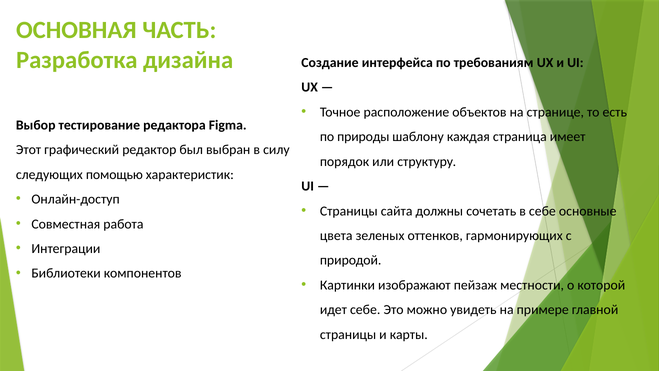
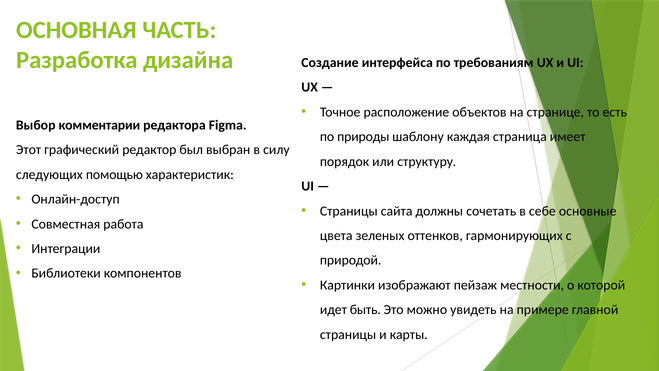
тестирование: тестирование -> комментарии
идет себе: себе -> быть
